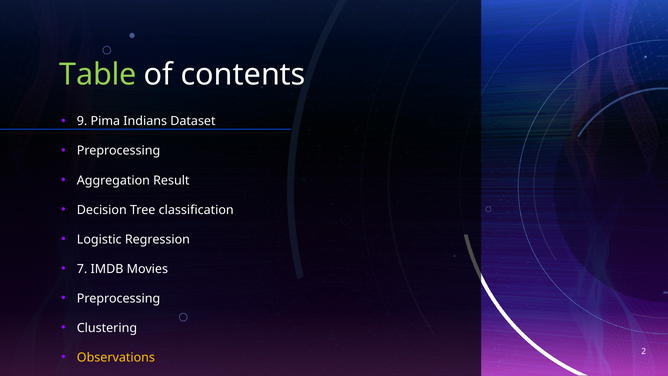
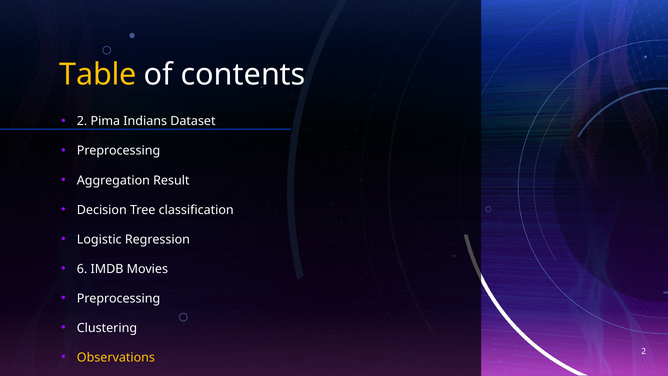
Table colour: light green -> yellow
9 at (82, 121): 9 -> 2
7: 7 -> 6
